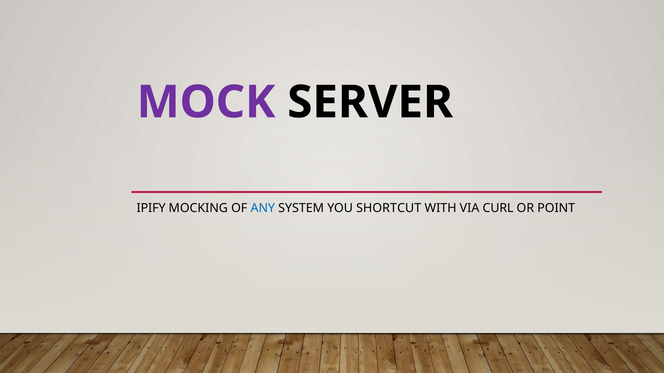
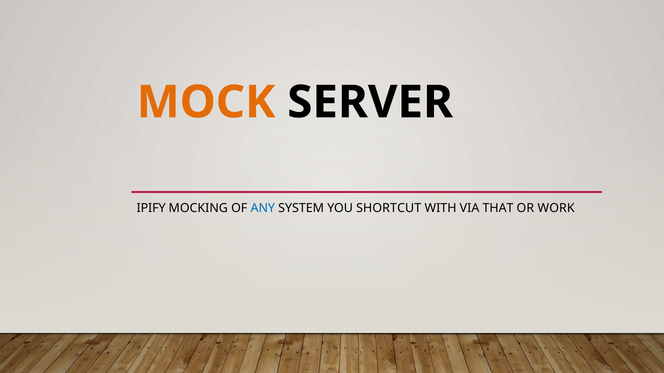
MOCK colour: purple -> orange
CURL: CURL -> THAT
POINT: POINT -> WORK
